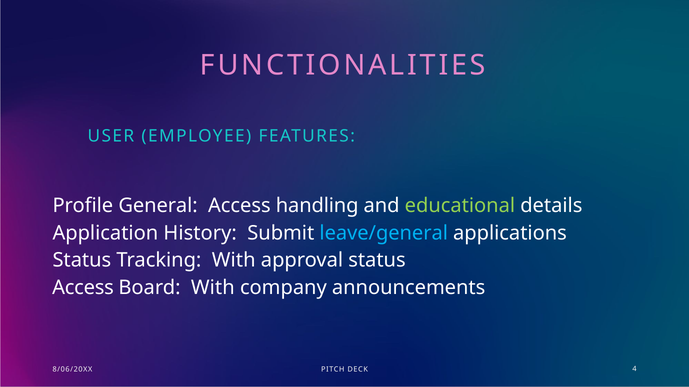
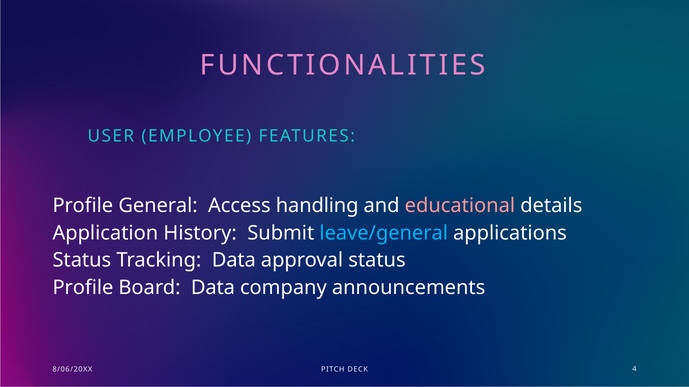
educational colour: light green -> pink
Tracking With: With -> Data
Access at (83, 288): Access -> Profile
Board With: With -> Data
